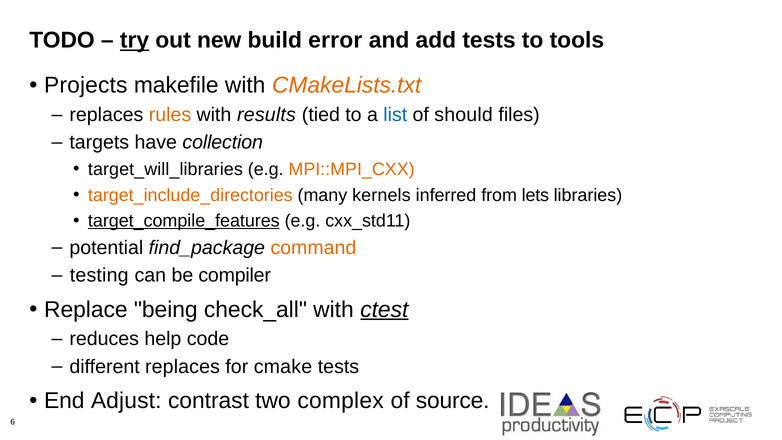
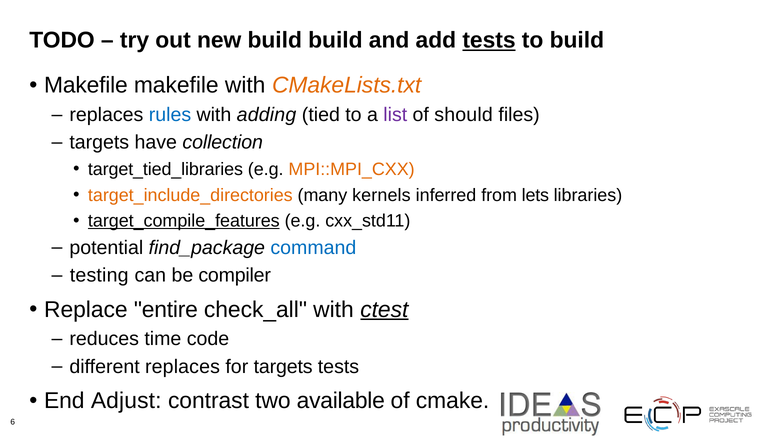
try underline: present -> none
build error: error -> build
tests at (489, 40) underline: none -> present
to tools: tools -> build
Projects at (86, 85): Projects -> Makefile
rules colour: orange -> blue
results: results -> adding
list colour: blue -> purple
target_will_libraries: target_will_libraries -> target_tied_libraries
command colour: orange -> blue
being: being -> entire
help: help -> time
for cmake: cmake -> targets
complex: complex -> available
source: source -> cmake
